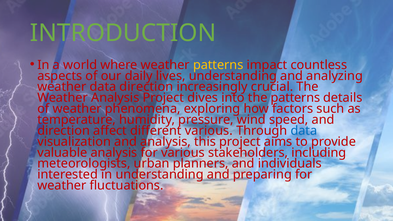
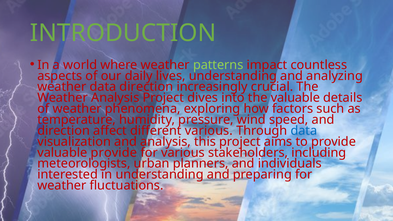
patterns at (218, 65) colour: yellow -> light green
the patterns: patterns -> valuable
valuable analysis: analysis -> provide
